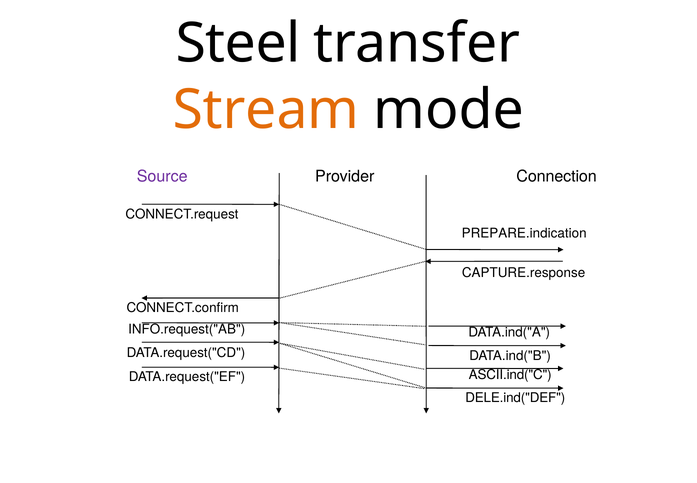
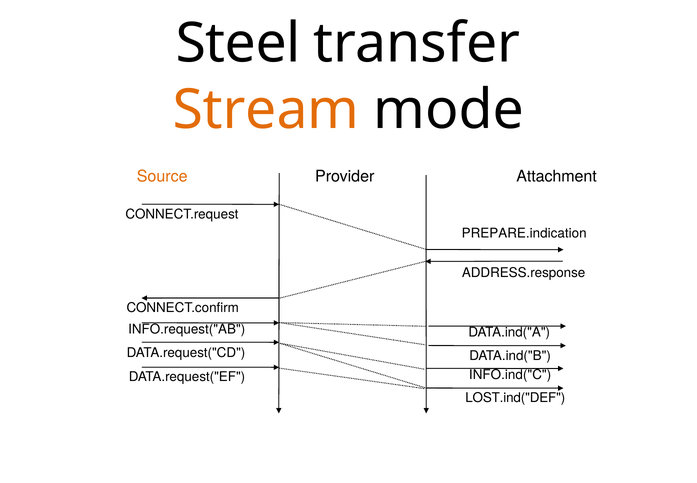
Source colour: purple -> orange
Connection: Connection -> Attachment
CAPTURE.response: CAPTURE.response -> ADDRESS.response
ASCII.ind("C: ASCII.ind("C -> INFO.ind("C
DELE.ind("DEF: DELE.ind("DEF -> LOST.ind("DEF
